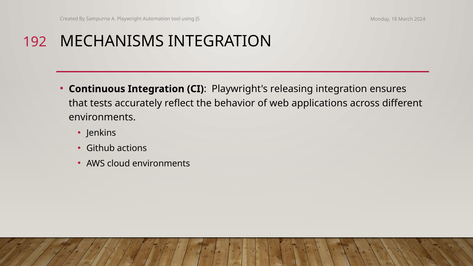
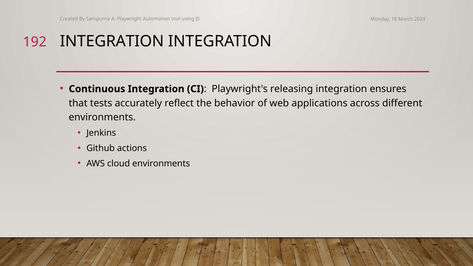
192 MECHANISMS: MECHANISMS -> INTEGRATION
